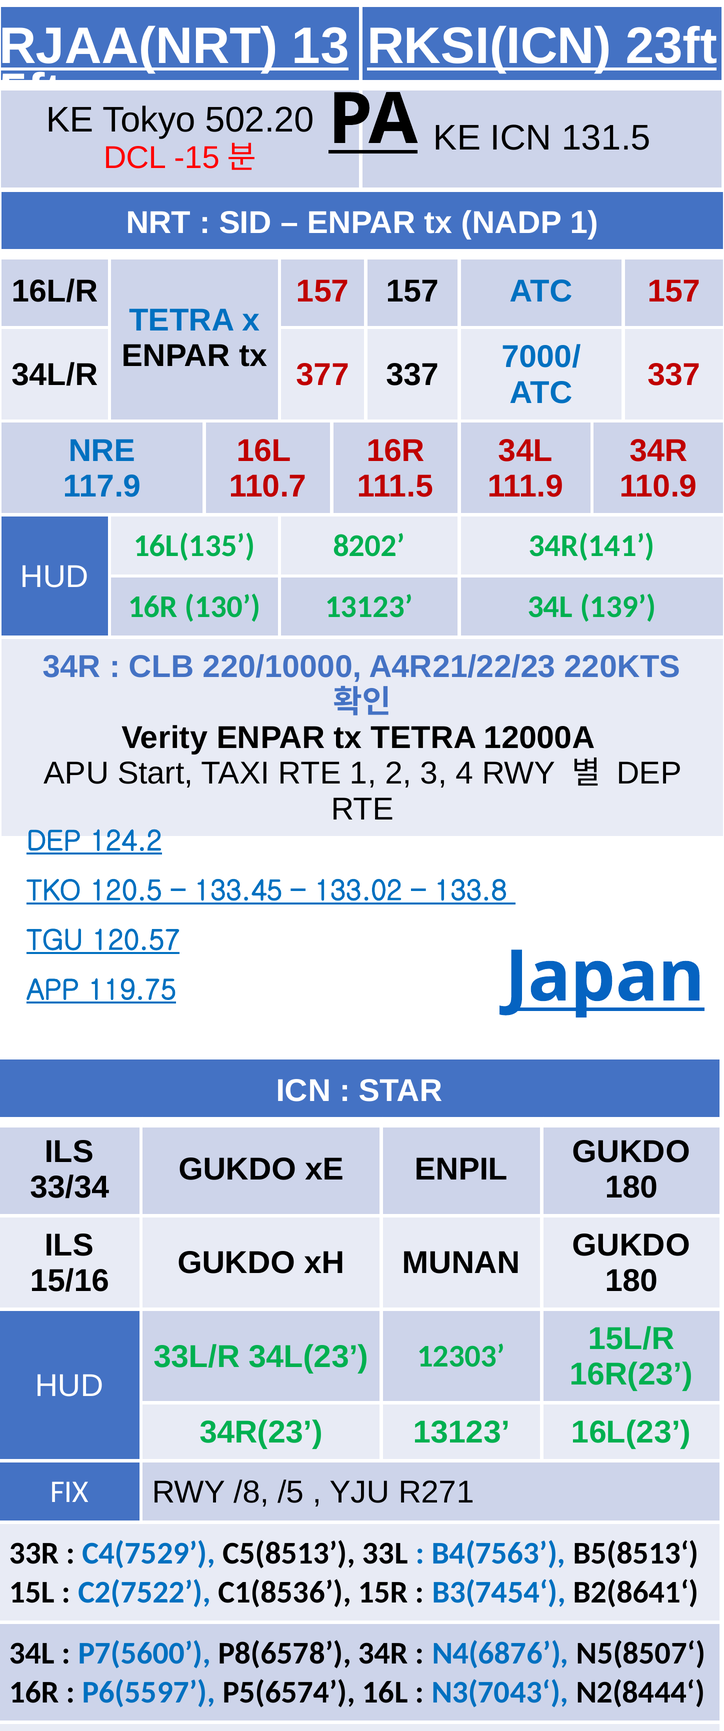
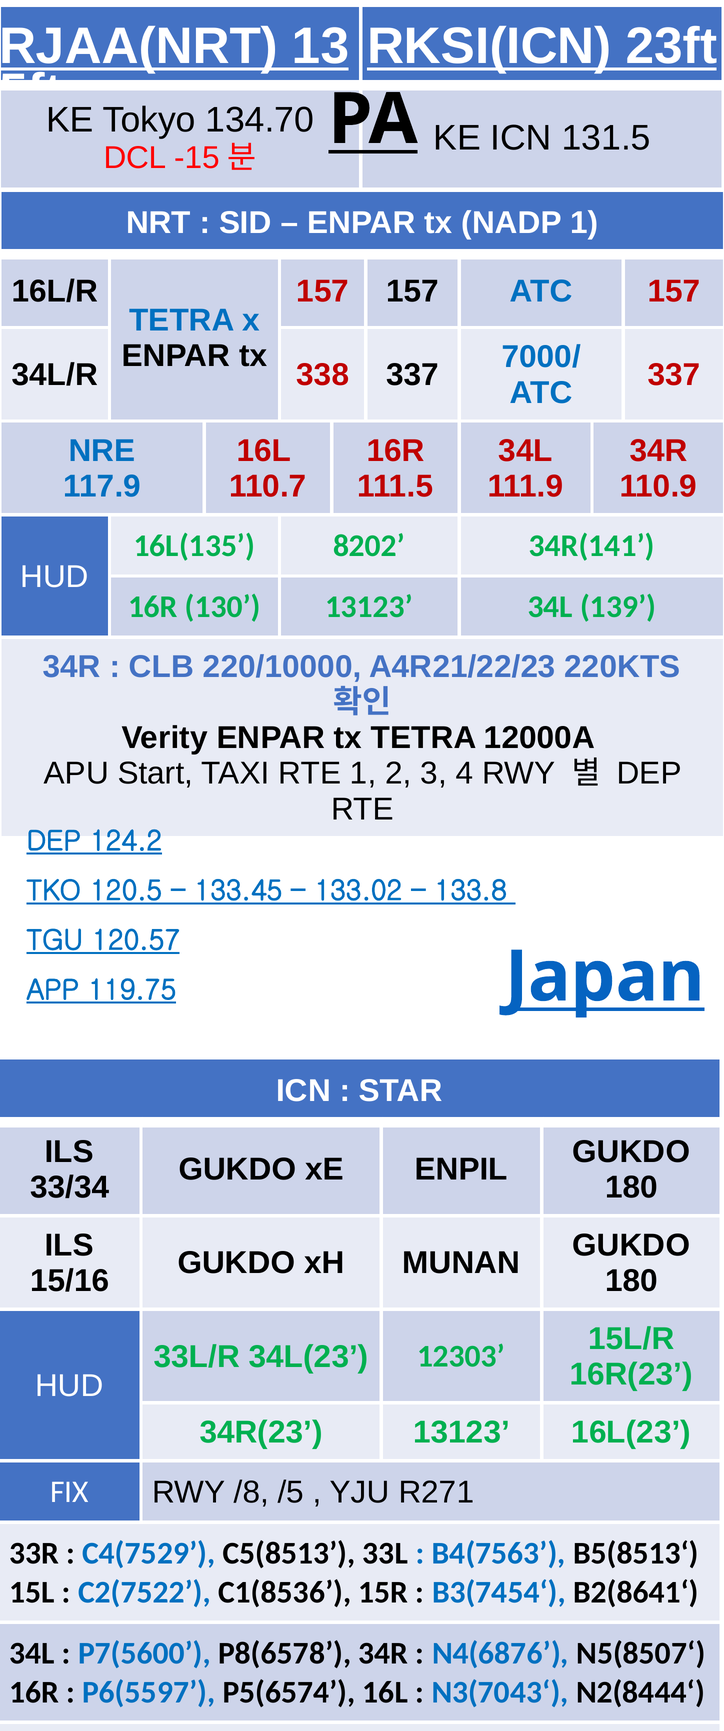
502.20: 502.20 -> 134.70
377: 377 -> 338
